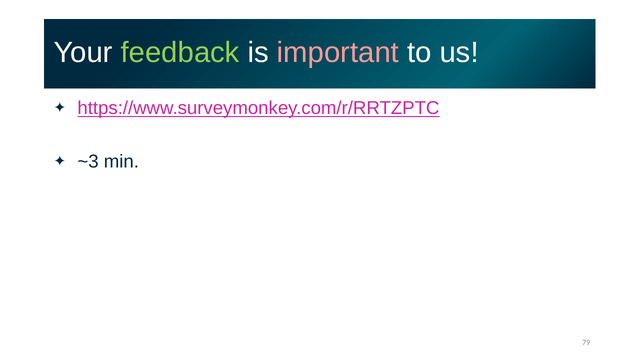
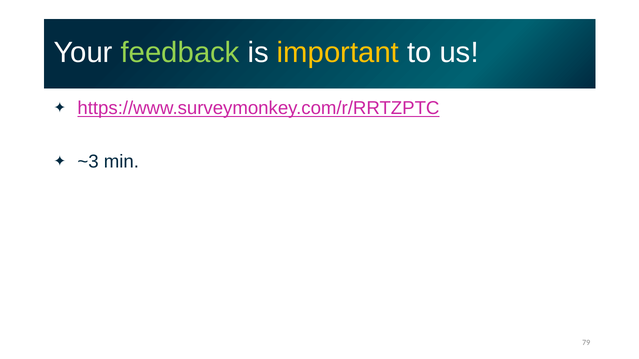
important colour: pink -> yellow
